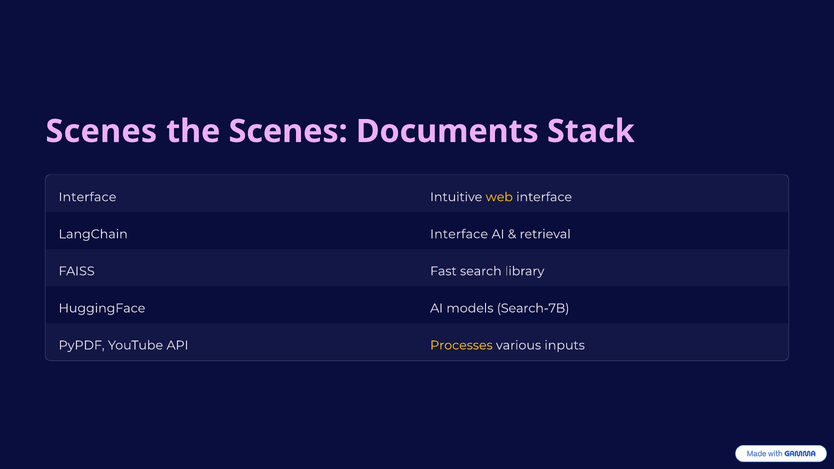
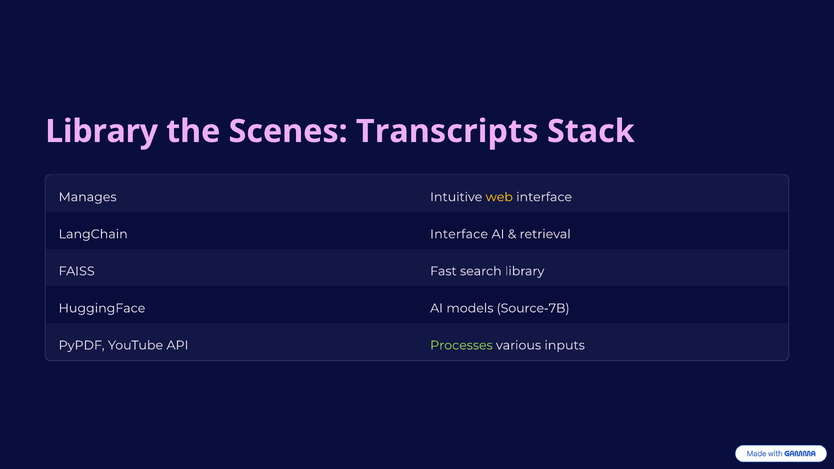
Scenes at (101, 131): Scenes -> Library
Documents: Documents -> Transcripts
Interface at (88, 197): Interface -> Manages
Search-7B: Search-7B -> Source-7B
Processes colour: yellow -> light green
